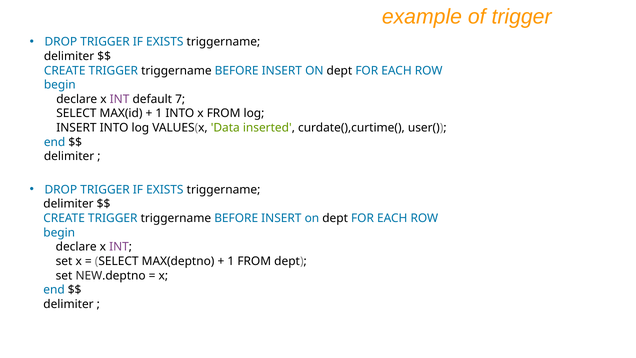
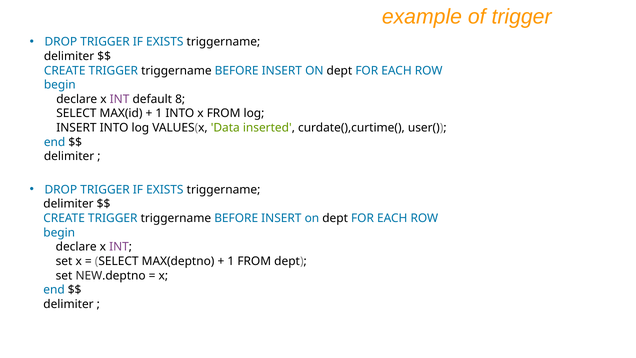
7: 7 -> 8
